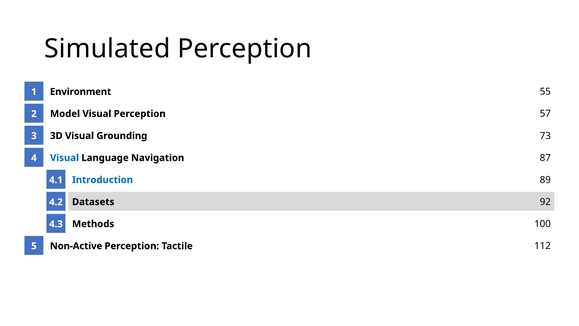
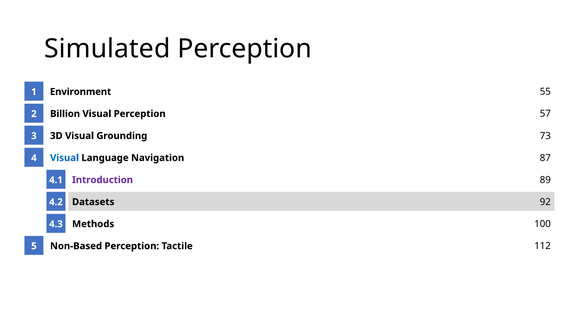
Model: Model -> Billion
Introduction colour: blue -> purple
Non-Active: Non-Active -> Non-Based
